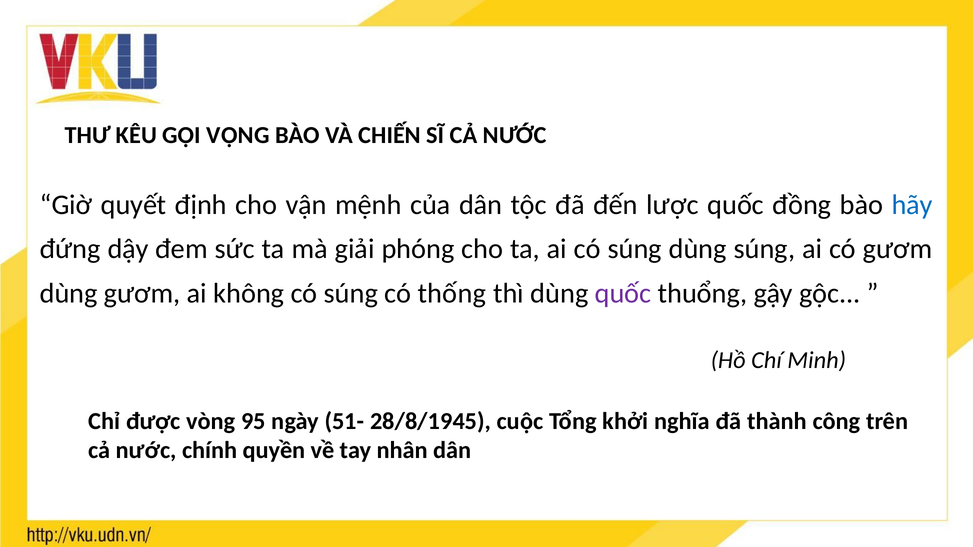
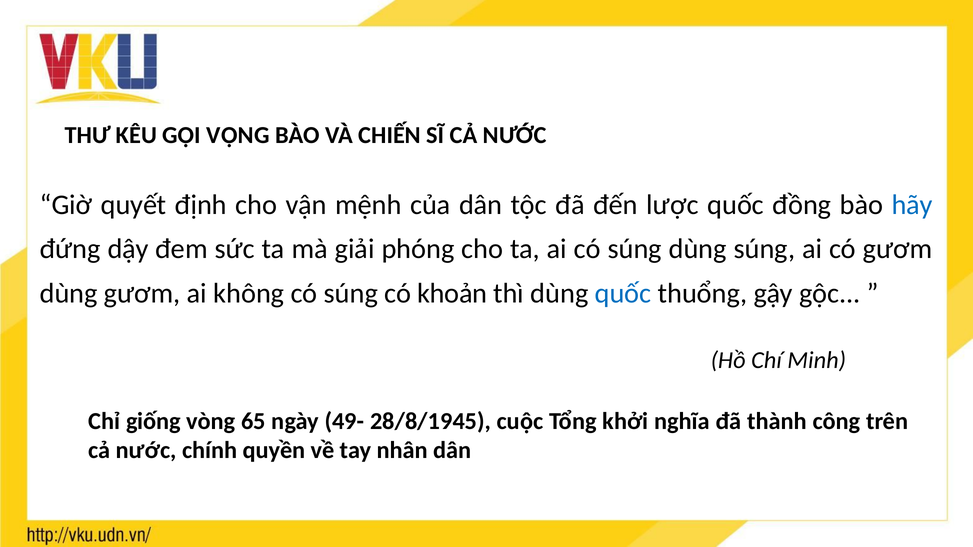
thống: thống -> khoản
quốc at (623, 294) colour: purple -> blue
được: được -> giống
95: 95 -> 65
51-: 51- -> 49-
